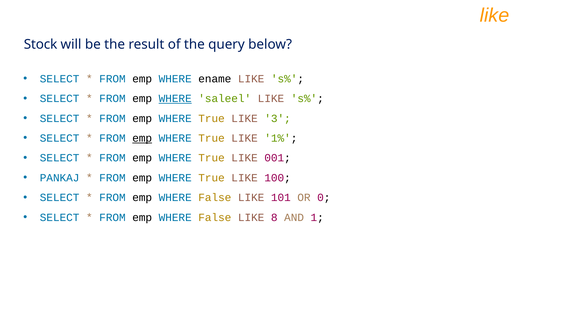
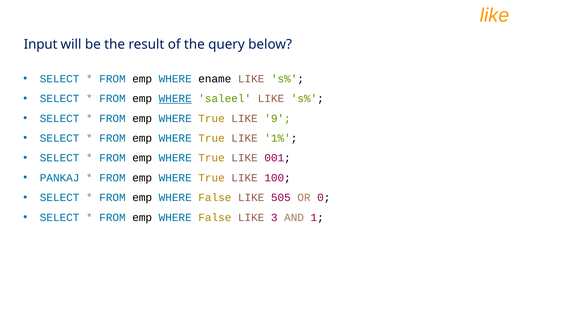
Stock: Stock -> Input
3: 3 -> 9
emp at (142, 138) underline: present -> none
101: 101 -> 505
8: 8 -> 3
